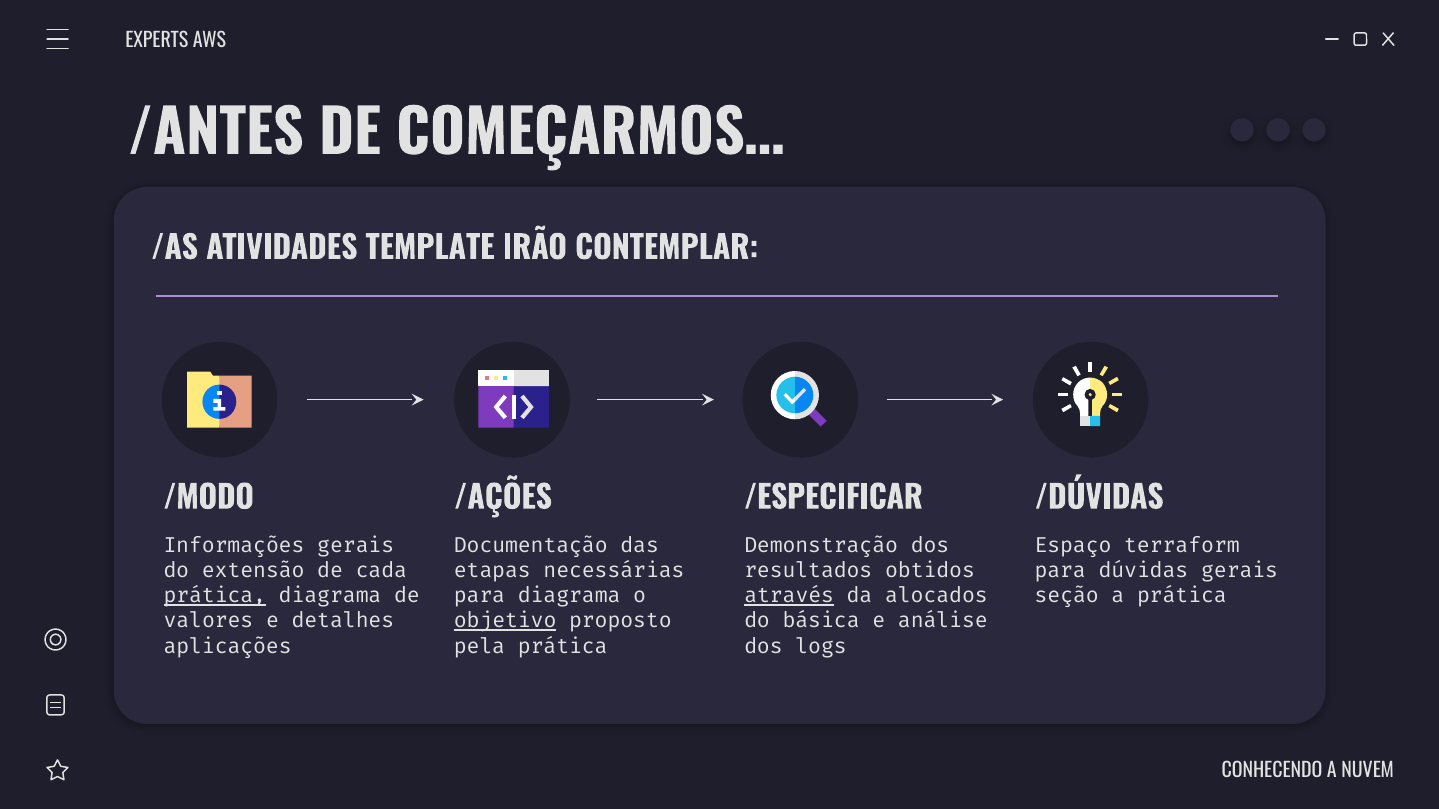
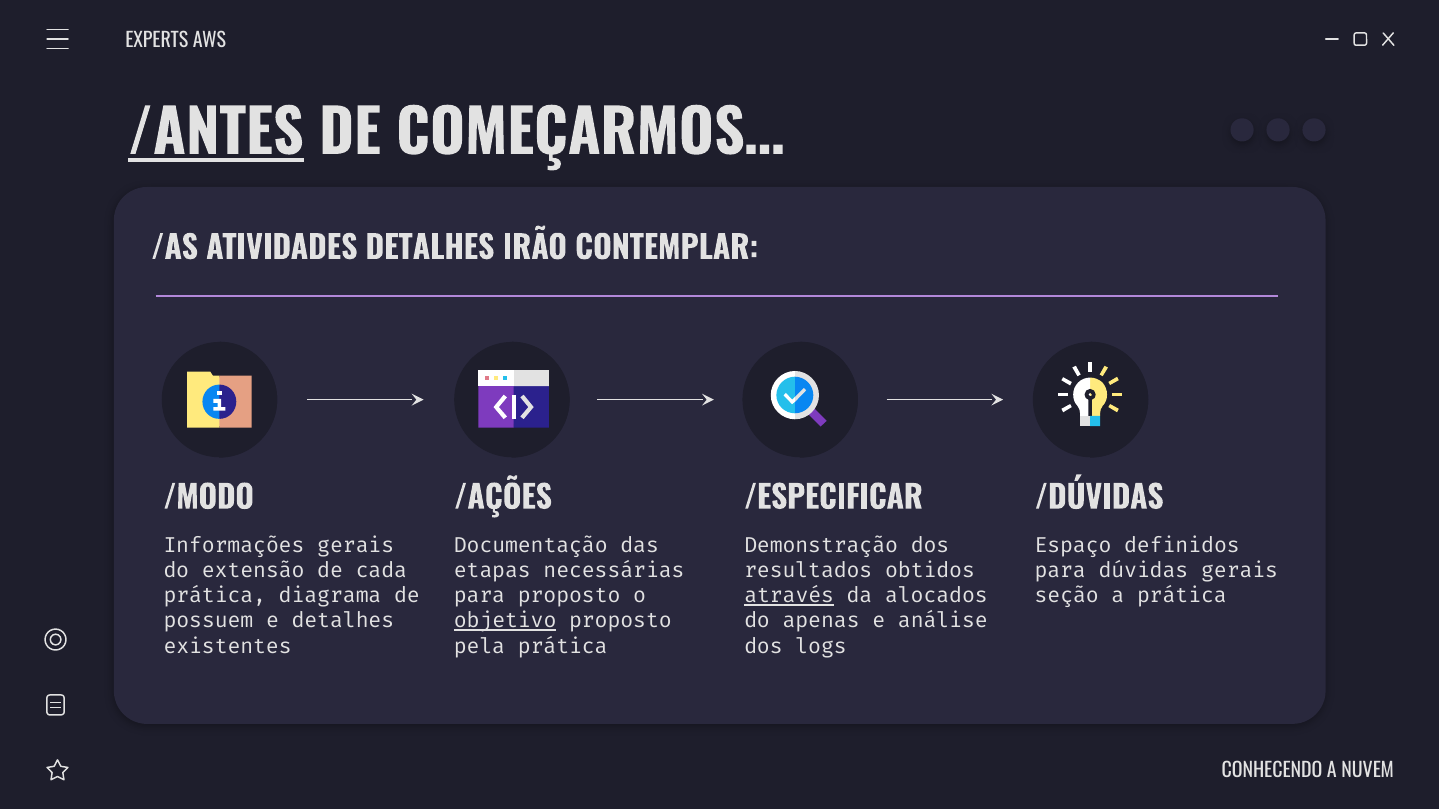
/ANTES underline: none -> present
ATIVIDADES TEMPLATE: TEMPLATE -> DETALHES
terraform: terraform -> definidos
prática at (215, 596) underline: present -> none
para diagrama: diagrama -> proposto
valores: valores -> possuem
básica: básica -> apenas
aplicações: aplicações -> existentes
